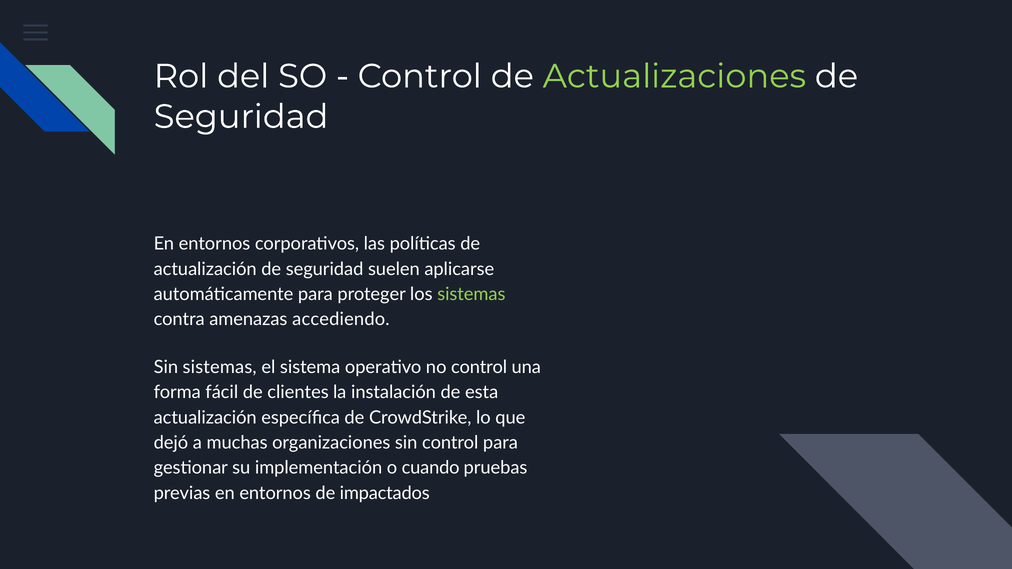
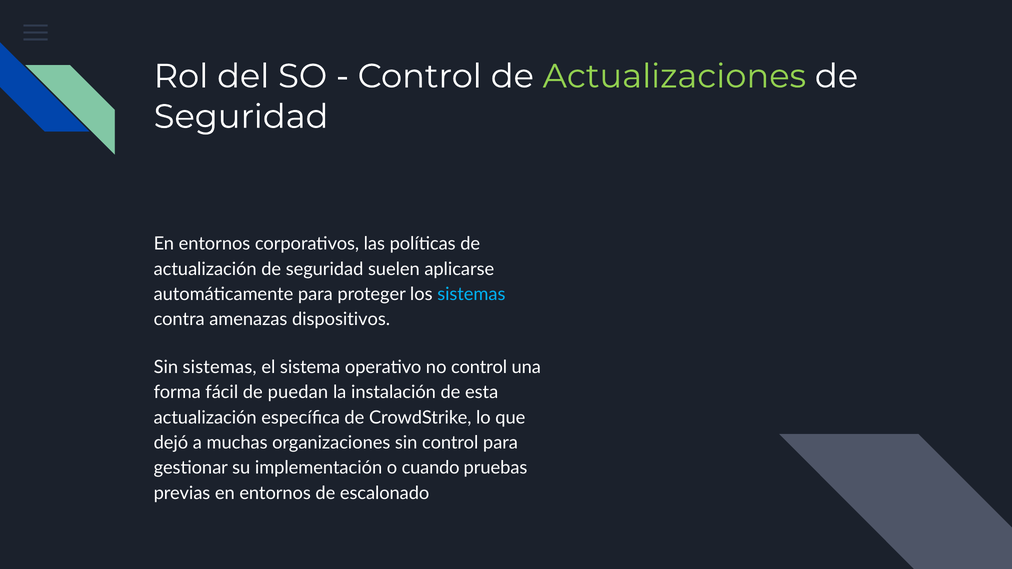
sistemas at (471, 294) colour: light green -> light blue
accediendo: accediendo -> dispositivos
clientes: clientes -> puedan
impactados: impactados -> escalonado
